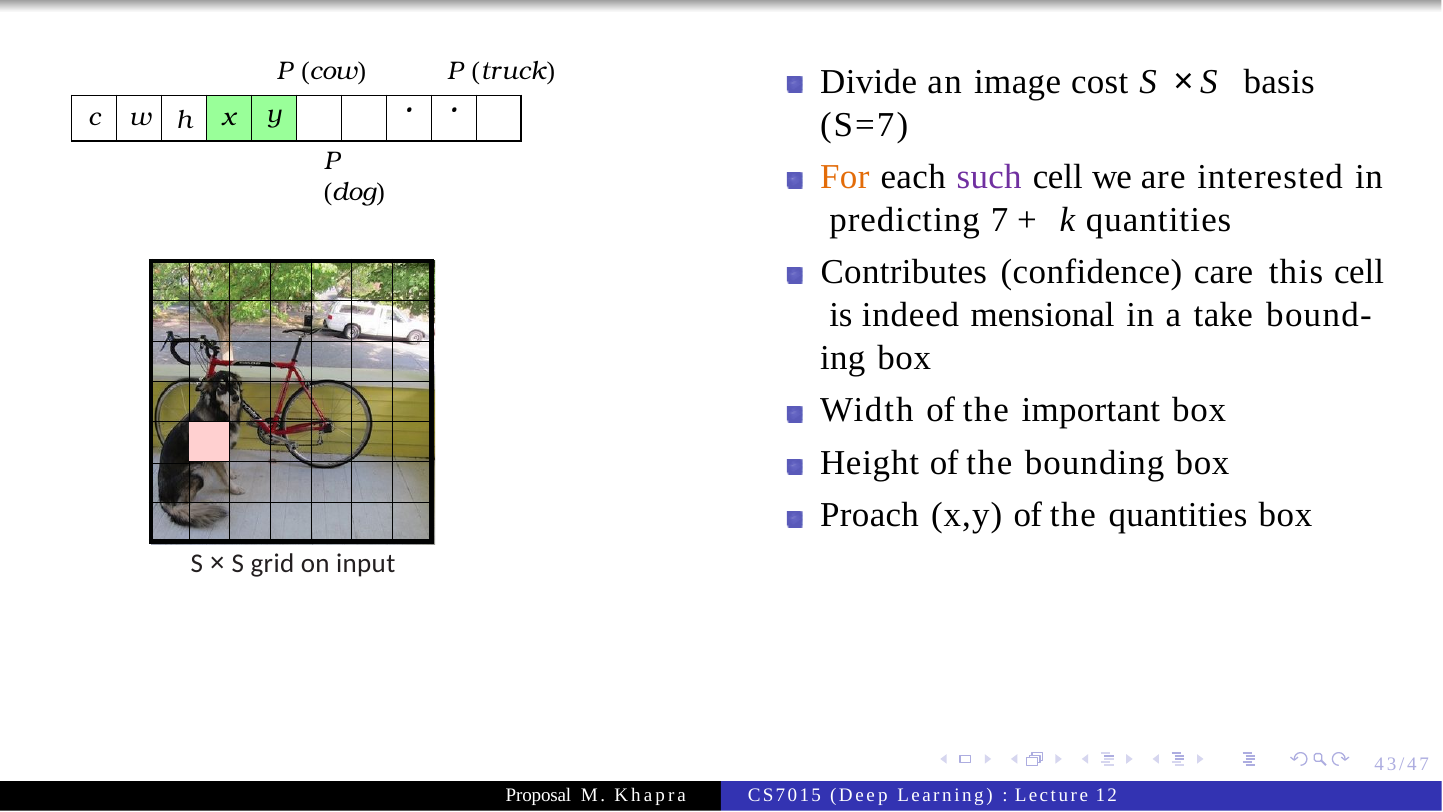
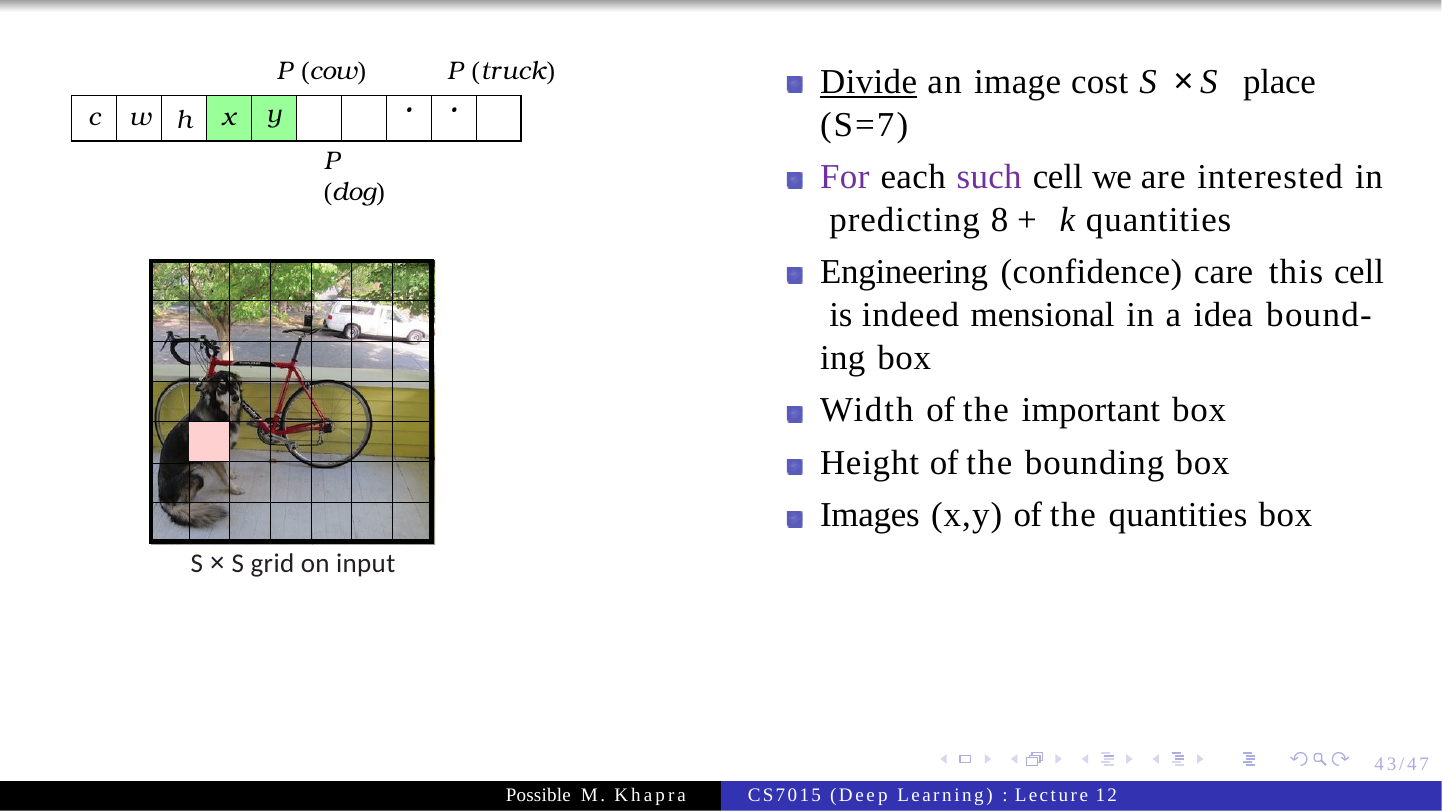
Divide underline: none -> present
basis: basis -> place
For colour: orange -> purple
7: 7 -> 8
Contributes: Contributes -> Engineering
take: take -> idea
Proach: Proach -> Images
Proposal: Proposal -> Possible
